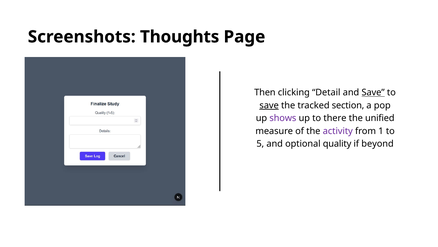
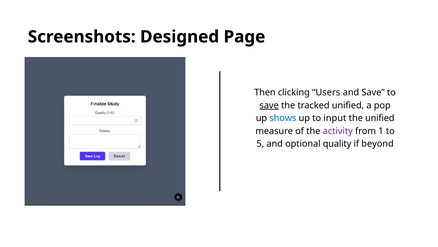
Thoughts: Thoughts -> Designed
Detail: Detail -> Users
Save at (373, 92) underline: present -> none
tracked section: section -> unified
shows colour: purple -> blue
there: there -> input
